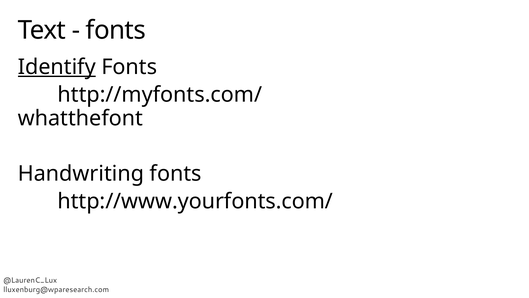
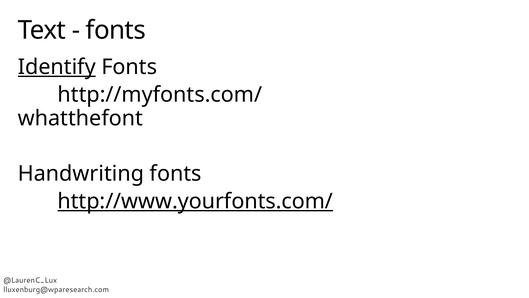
http://www.yourfonts.com/ underline: none -> present
